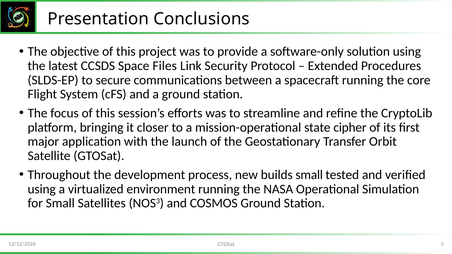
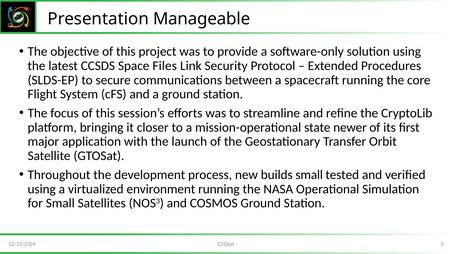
Conclusions: Conclusions -> Manageable
cipher: cipher -> newer
